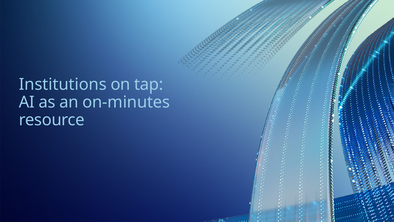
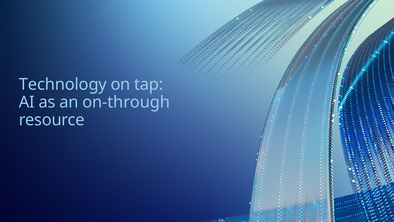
Institutions: Institutions -> Technology
on-minutes: on-minutes -> on-through
